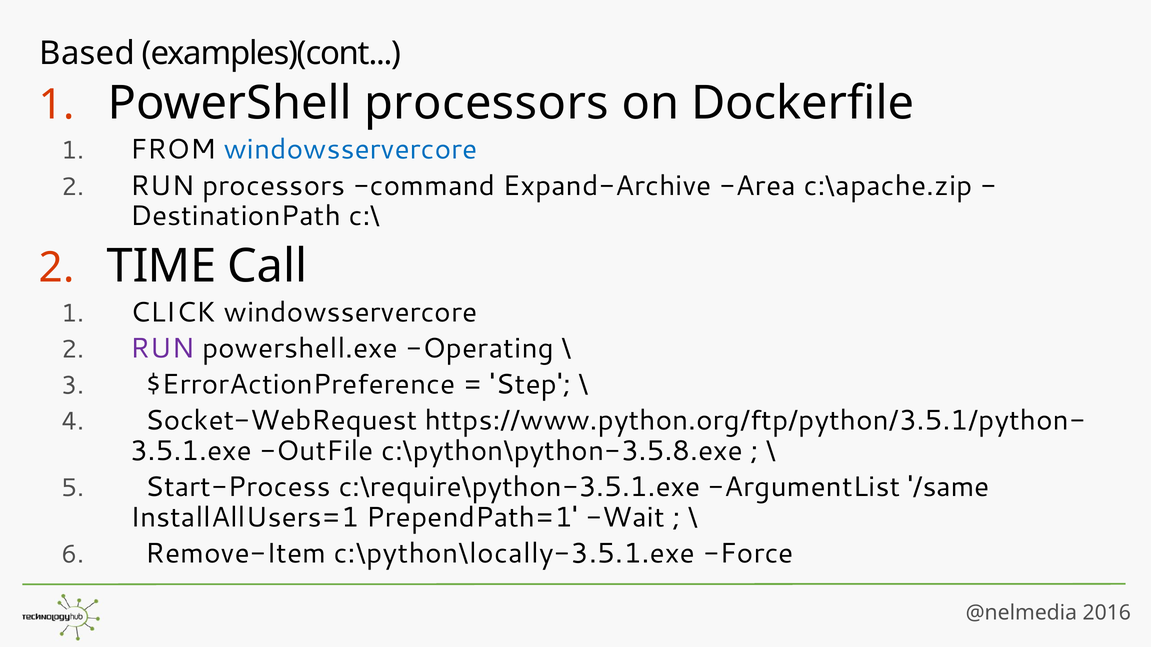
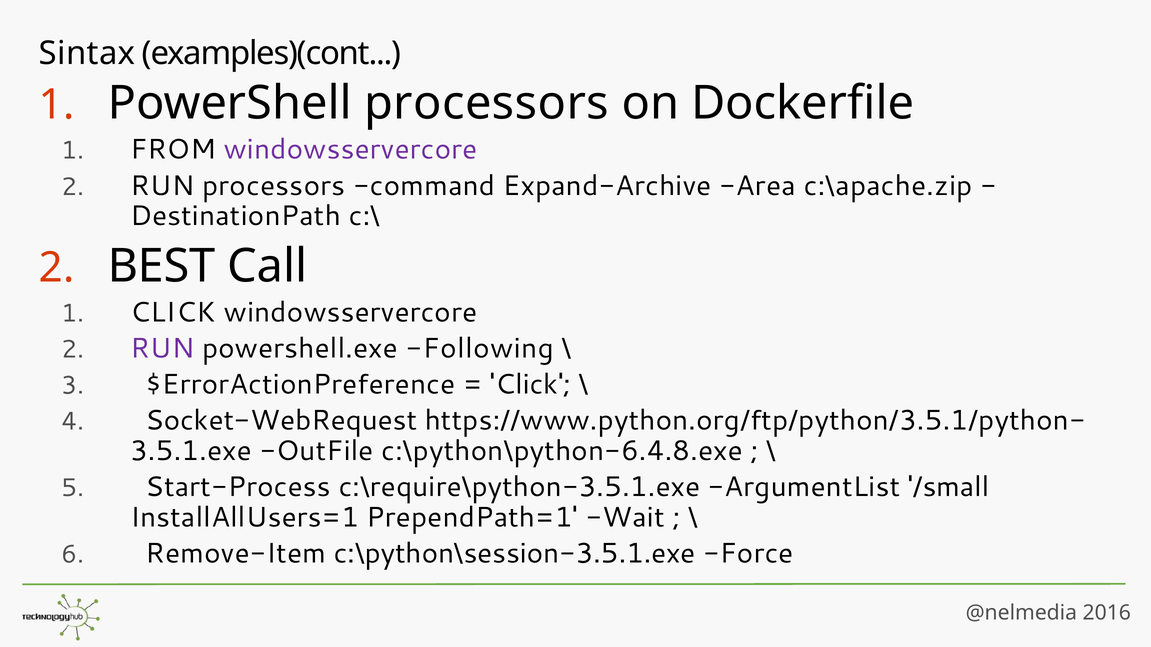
Based: Based -> Sintax
windowsservercore at (351, 150) colour: blue -> purple
TIME: TIME -> BEST
Operating: Operating -> Following
Step at (530, 385): Step -> Click
c:\python\python-3.5.8.exe: c:\python\python-3.5.8.exe -> c:\python\python-6.4.8.exe
/same: /same -> /small
c:\python\locally-3.5.1.exe: c:\python\locally-3.5.1.exe -> c:\python\session-3.5.1.exe
